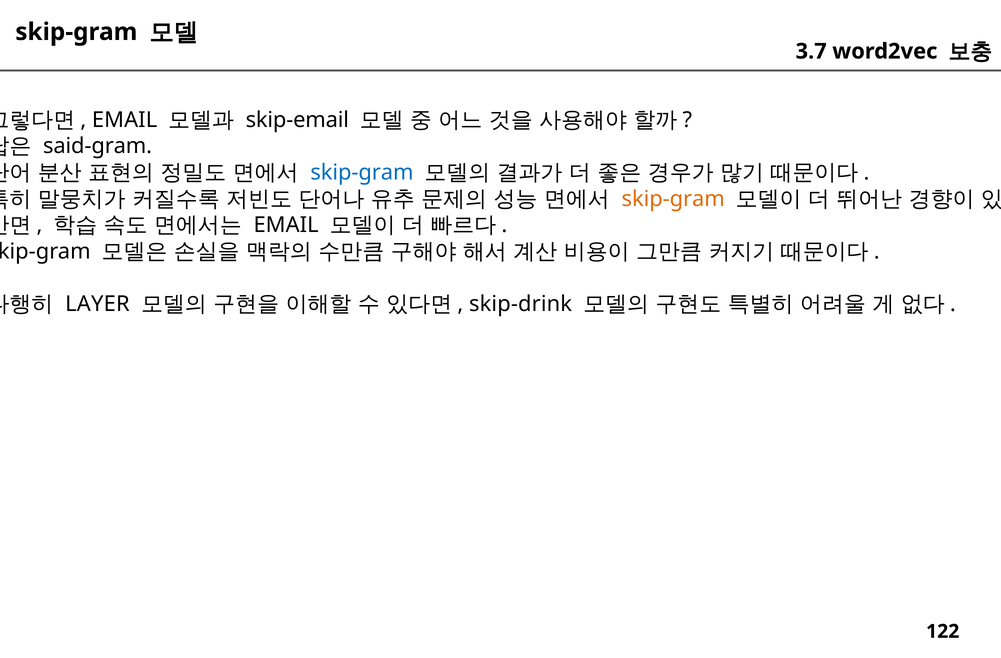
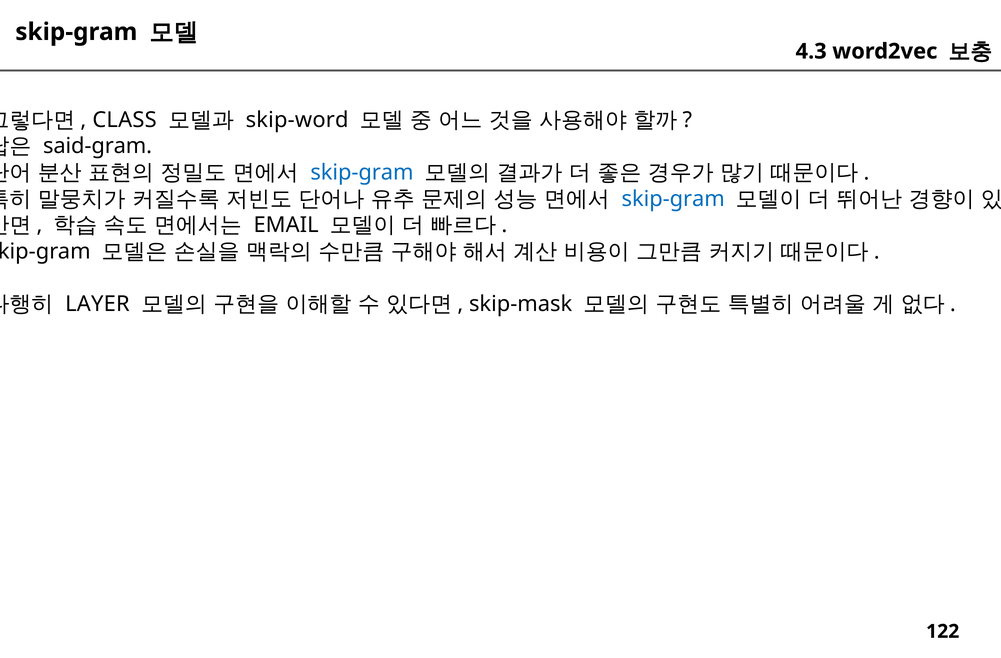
3.7: 3.7 -> 4.3
EMAIL at (125, 120): EMAIL -> CLASS
skip-email: skip-email -> skip-word
skip-gram at (673, 199) colour: orange -> blue
skip-drink: skip-drink -> skip-mask
